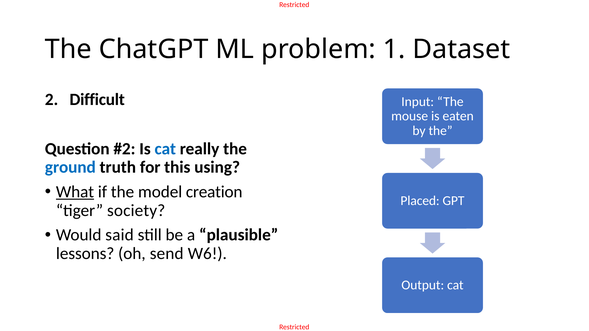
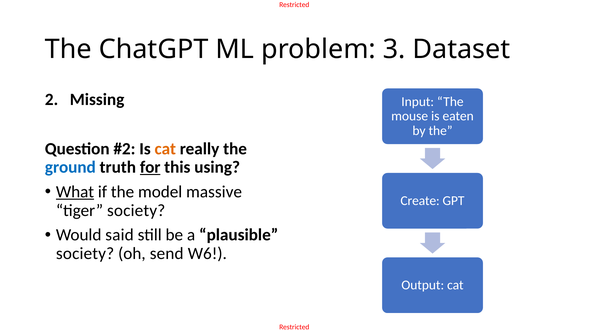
1: 1 -> 3
Difficult: Difficult -> Missing
cat at (165, 149) colour: blue -> orange
for underline: none -> present
creation: creation -> massive
Placed: Placed -> Create
lessons at (85, 254): lessons -> society
